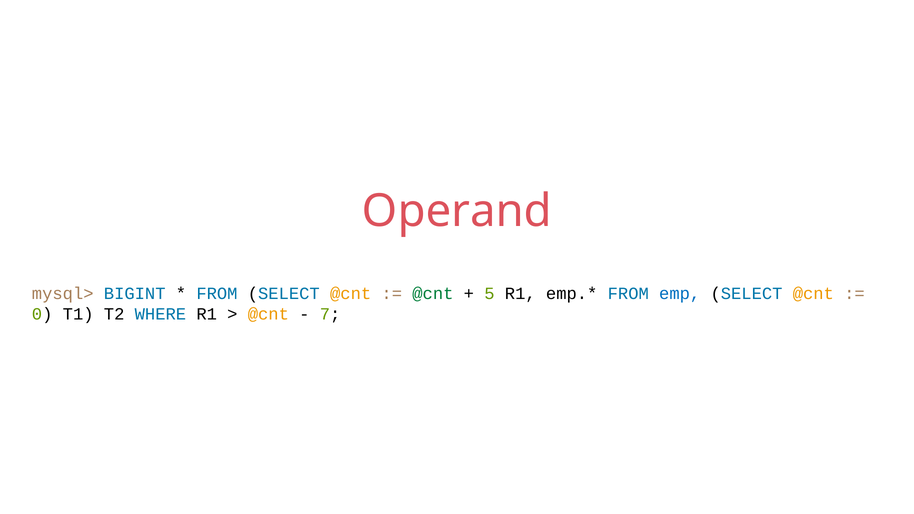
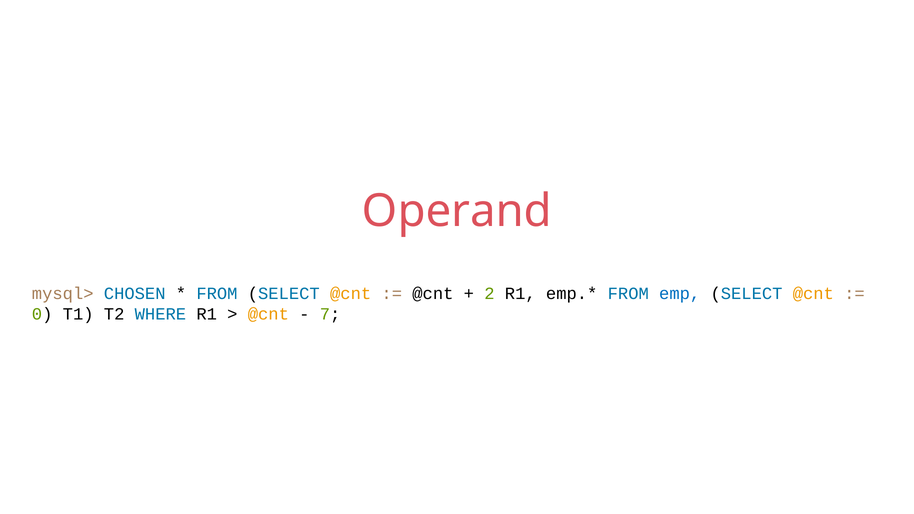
BIGINT: BIGINT -> CHOSEN
@cnt at (433, 293) colour: green -> black
5: 5 -> 2
